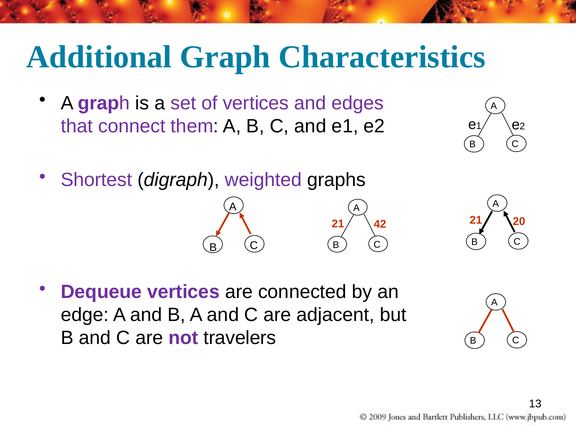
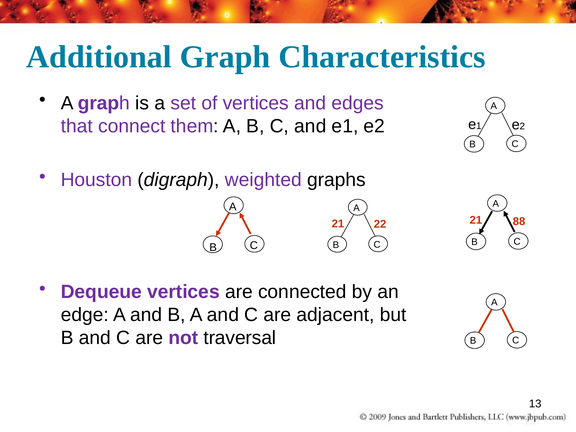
Shortest: Shortest -> Houston
42: 42 -> 22
20: 20 -> 88
travelers: travelers -> traversal
